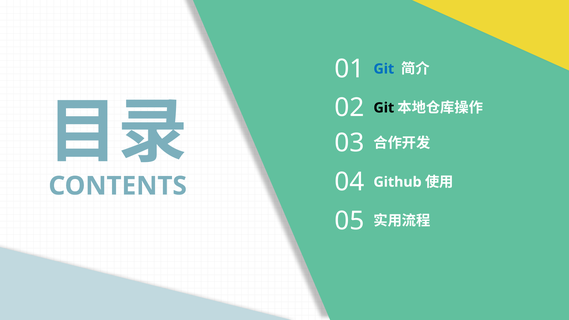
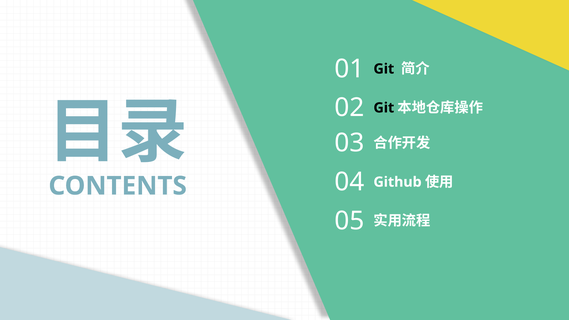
Git at (384, 69) colour: blue -> black
